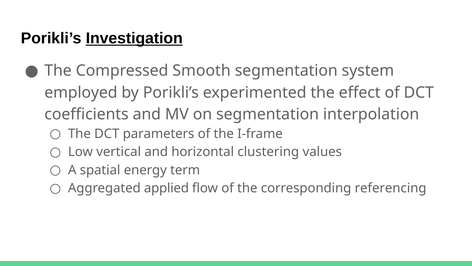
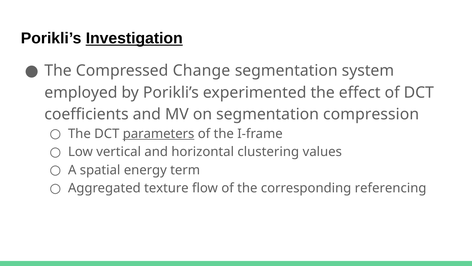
Smooth: Smooth -> Change
interpolation: interpolation -> compression
parameters underline: none -> present
applied: applied -> texture
